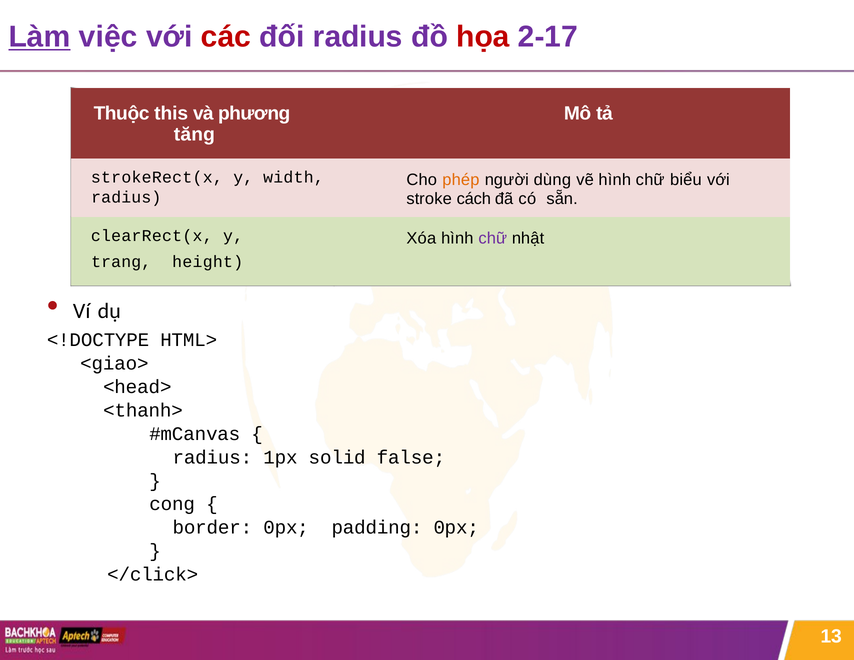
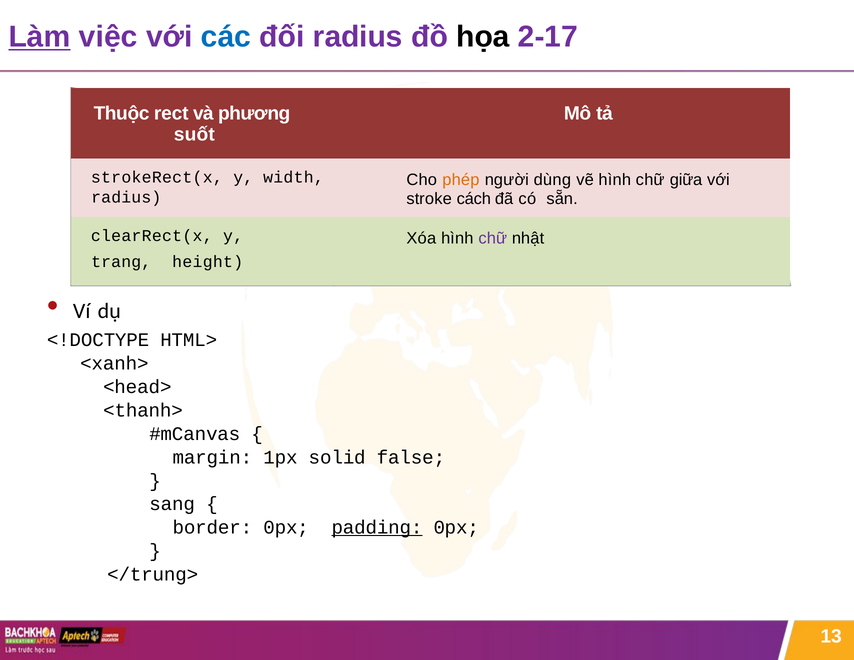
các colour: red -> blue
họa colour: red -> black
this: this -> rect
tăng: tăng -> suốt
biểu: biểu -> giữa
<giao>: <giao> -> <xanh>
radius at (212, 457): radius -> margin
cong: cong -> sang
padding underline: none -> present
</click>: </click> -> </trung>
